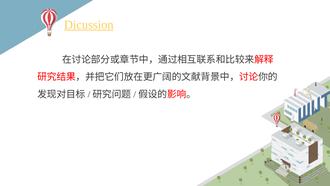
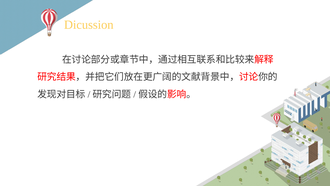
Dicussion underline: present -> none
